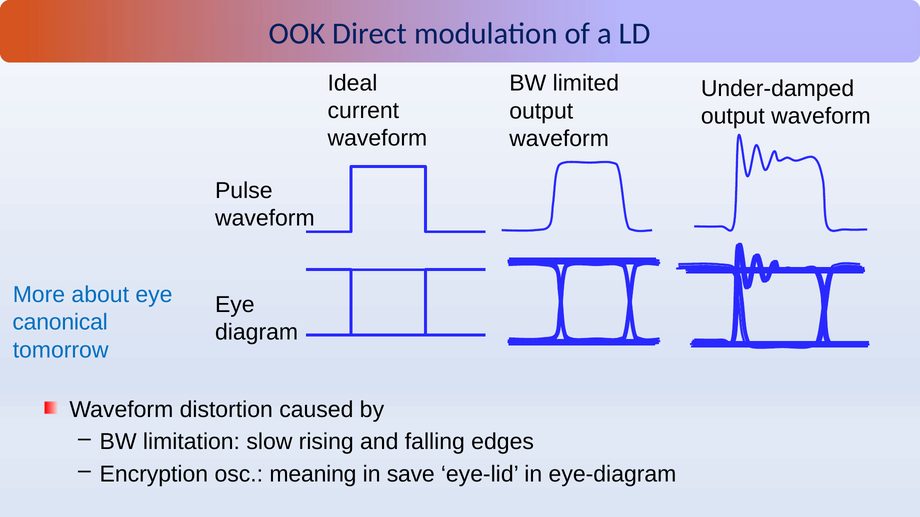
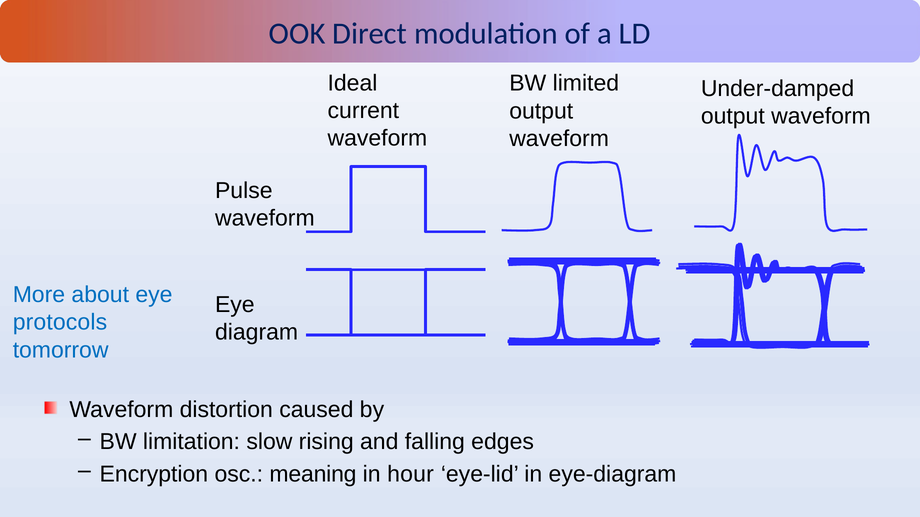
canonical: canonical -> protocols
save: save -> hour
